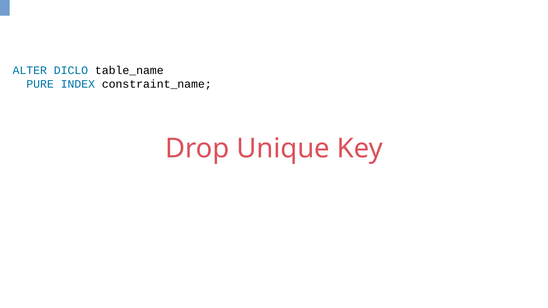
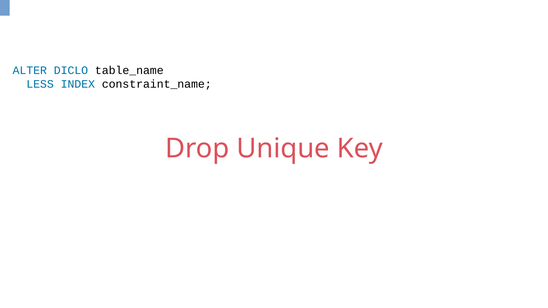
PURE: PURE -> LESS
